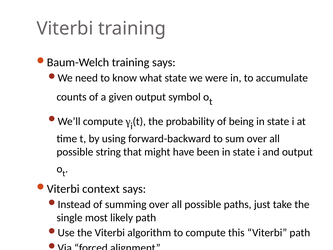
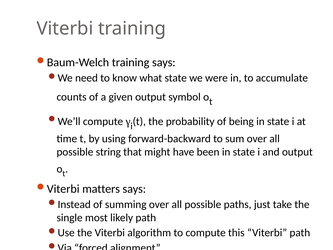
context: context -> matters
